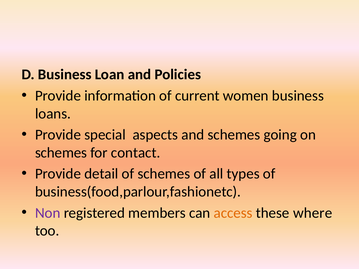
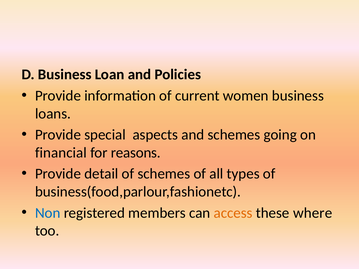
schemes at (61, 153): schemes -> financial
contact: contact -> reasons
Non colour: purple -> blue
